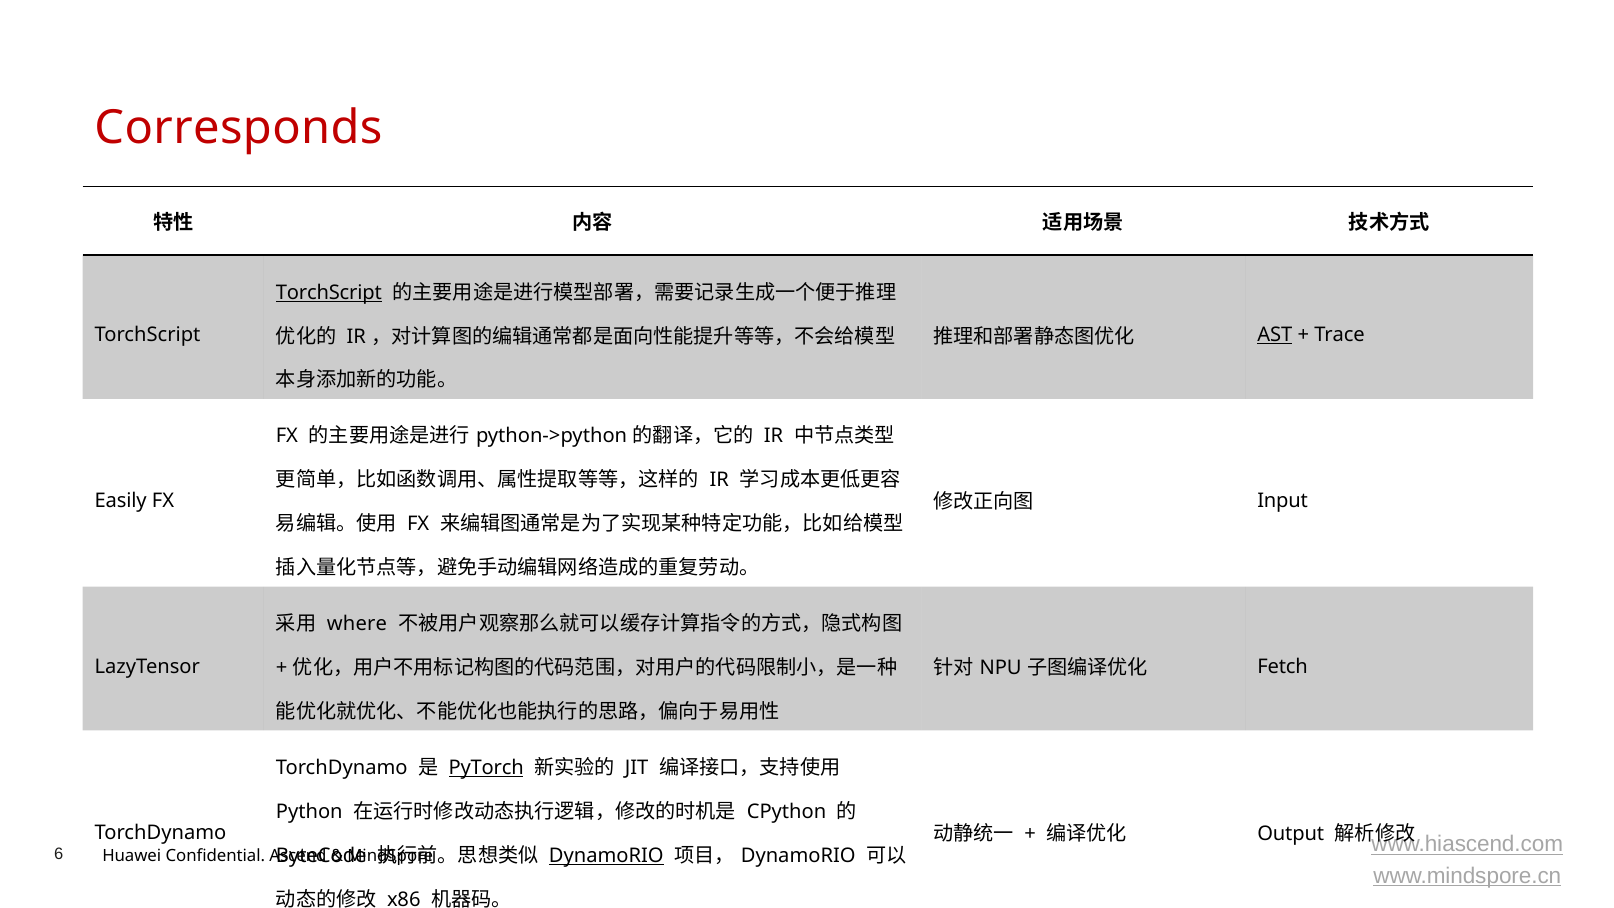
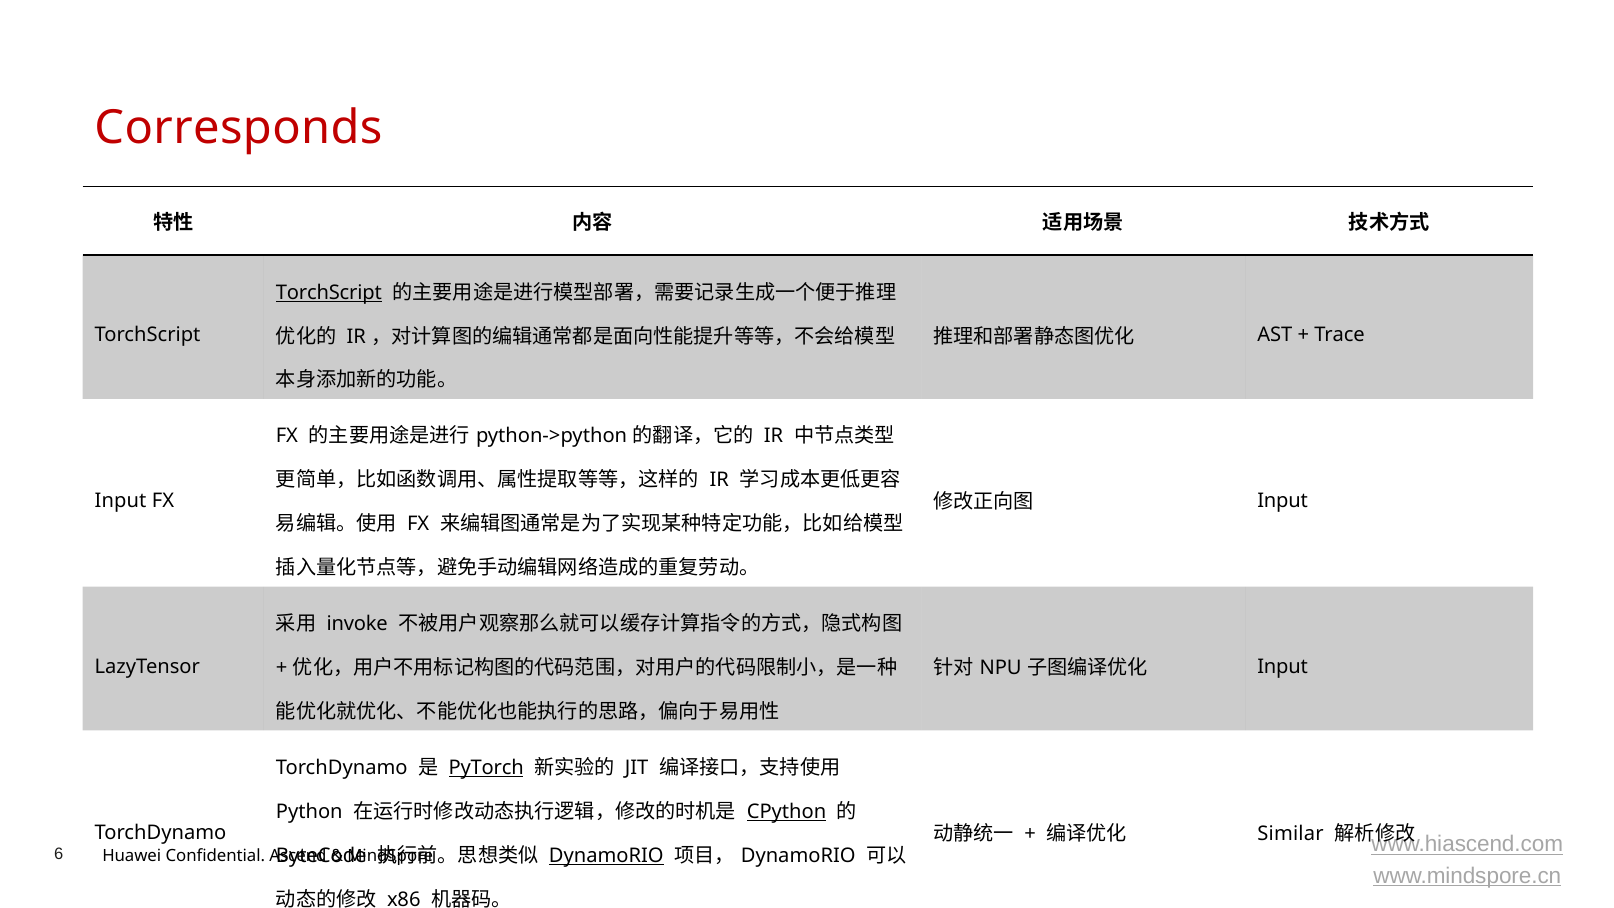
AST underline: present -> none
Easily at (121, 501): Easily -> Input
where: where -> invoke
Fetch at (1283, 666): Fetch -> Input
CPython underline: none -> present
Output: Output -> Similar
